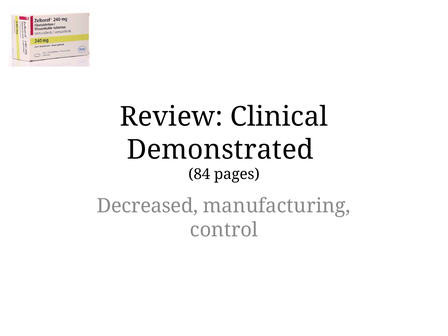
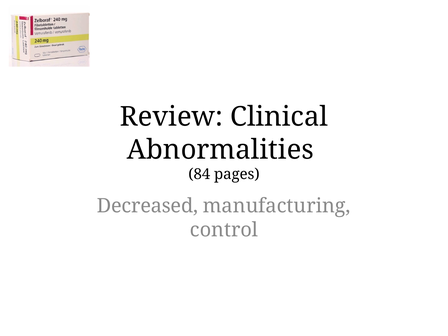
Demonstrated: Demonstrated -> Abnormalities
